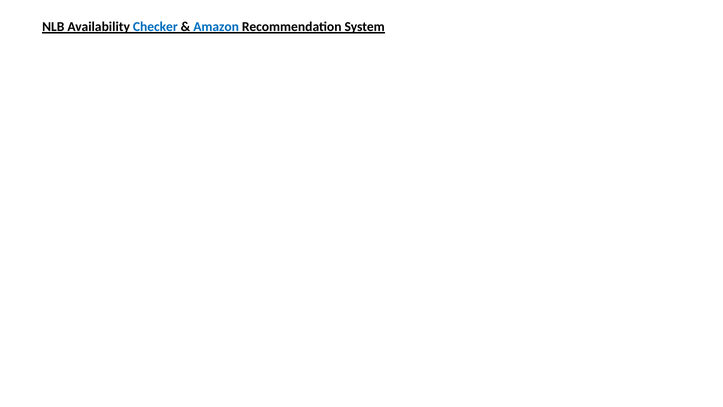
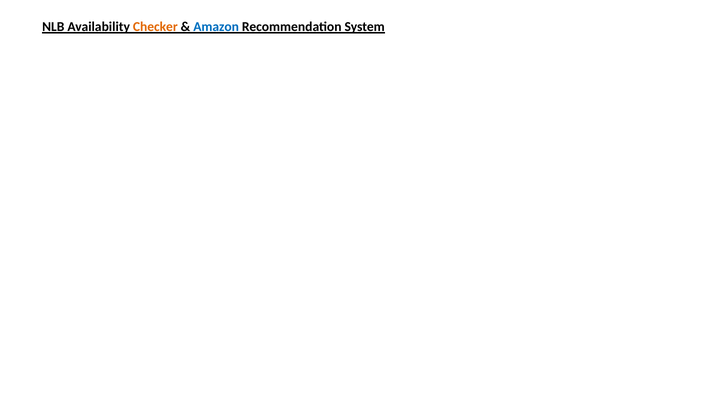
Checker colour: blue -> orange
